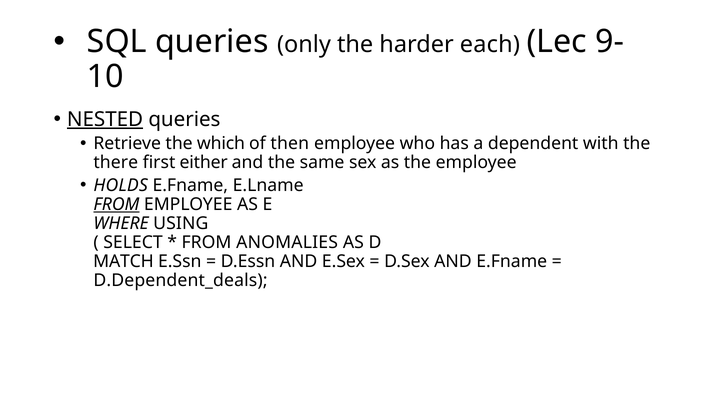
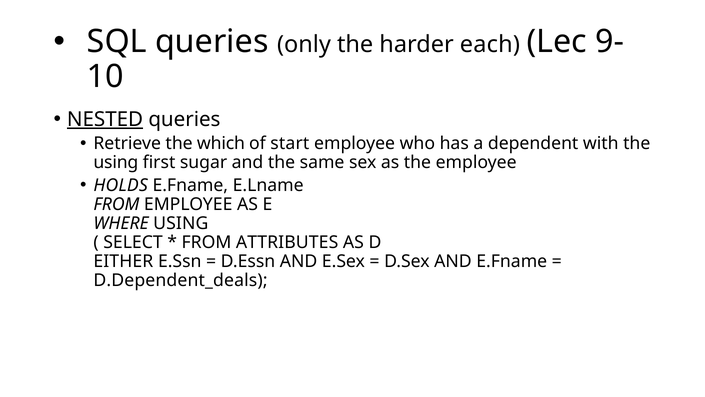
then: then -> start
there at (116, 162): there -> using
either: either -> sugar
FROM at (116, 204) underline: present -> none
ANOMALIES: ANOMALIES -> ATTRIBUTES
MATCH: MATCH -> EITHER
